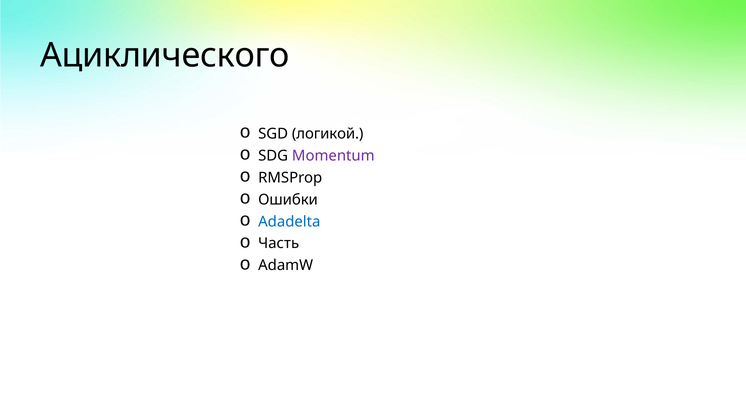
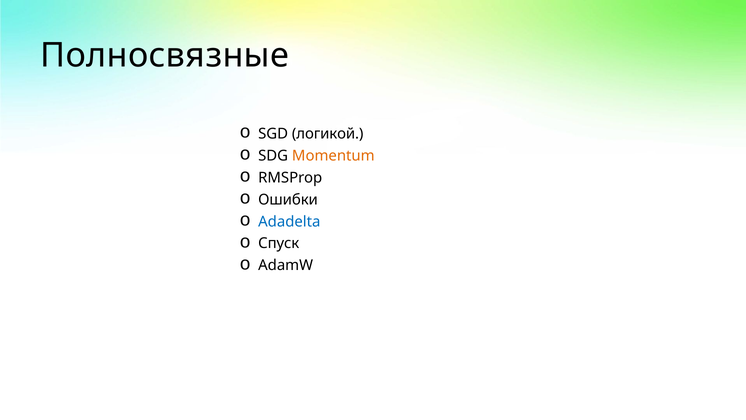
Ациклического: Ациклического -> Полносвязные
Momentum colour: purple -> orange
Часть: Часть -> Спуск
